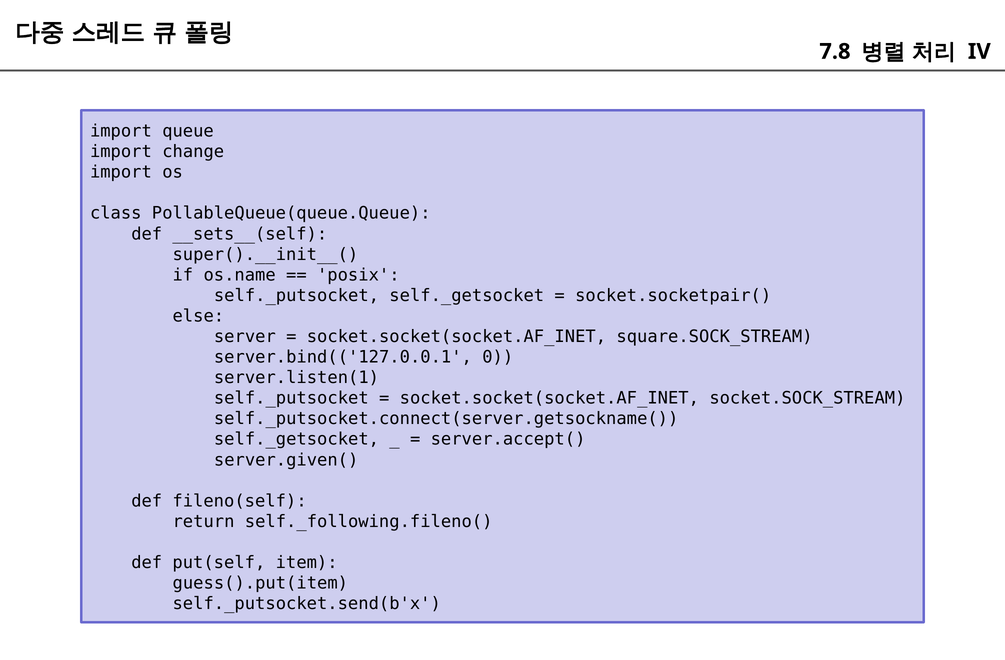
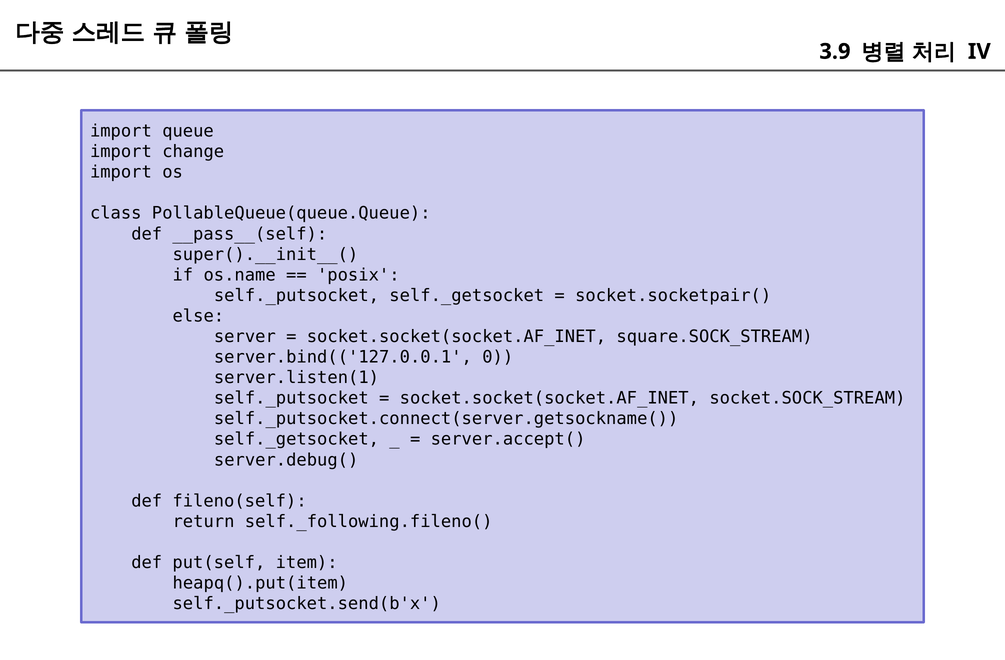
7.8: 7.8 -> 3.9
__sets__(self: __sets__(self -> __pass__(self
server.given(: server.given( -> server.debug(
guess().put(item: guess().put(item -> heapq().put(item
